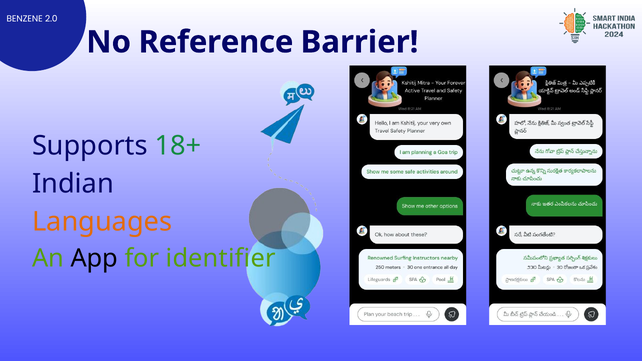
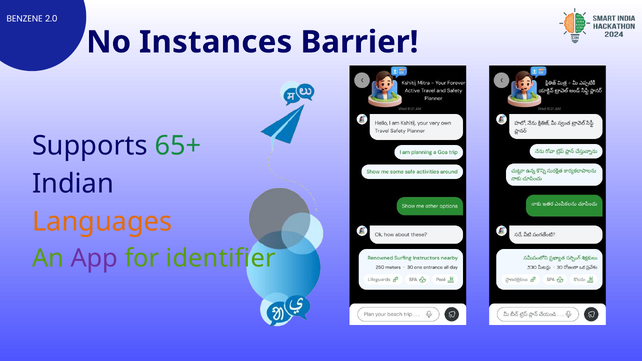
Reference: Reference -> Instances
18+: 18+ -> 65+
App colour: black -> purple
